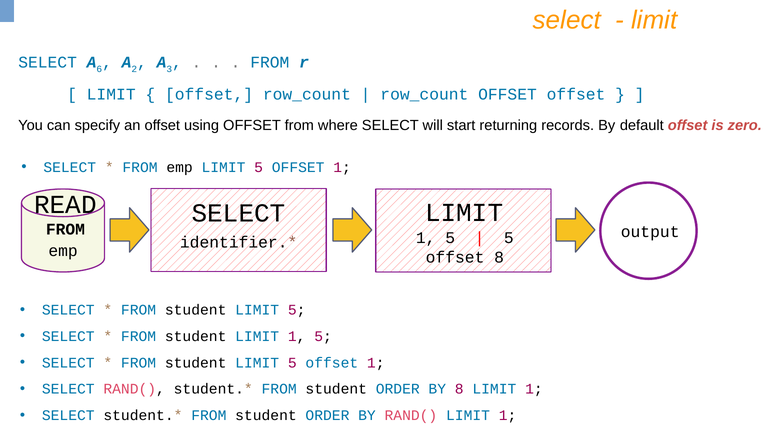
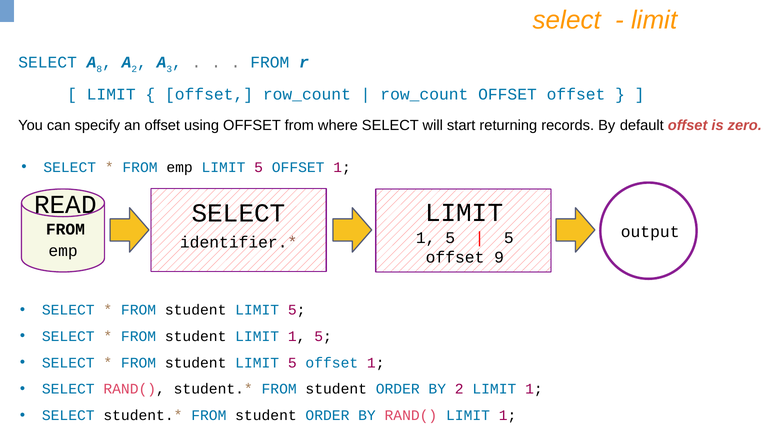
6: 6 -> 8
offset 8: 8 -> 9
BY 8: 8 -> 2
